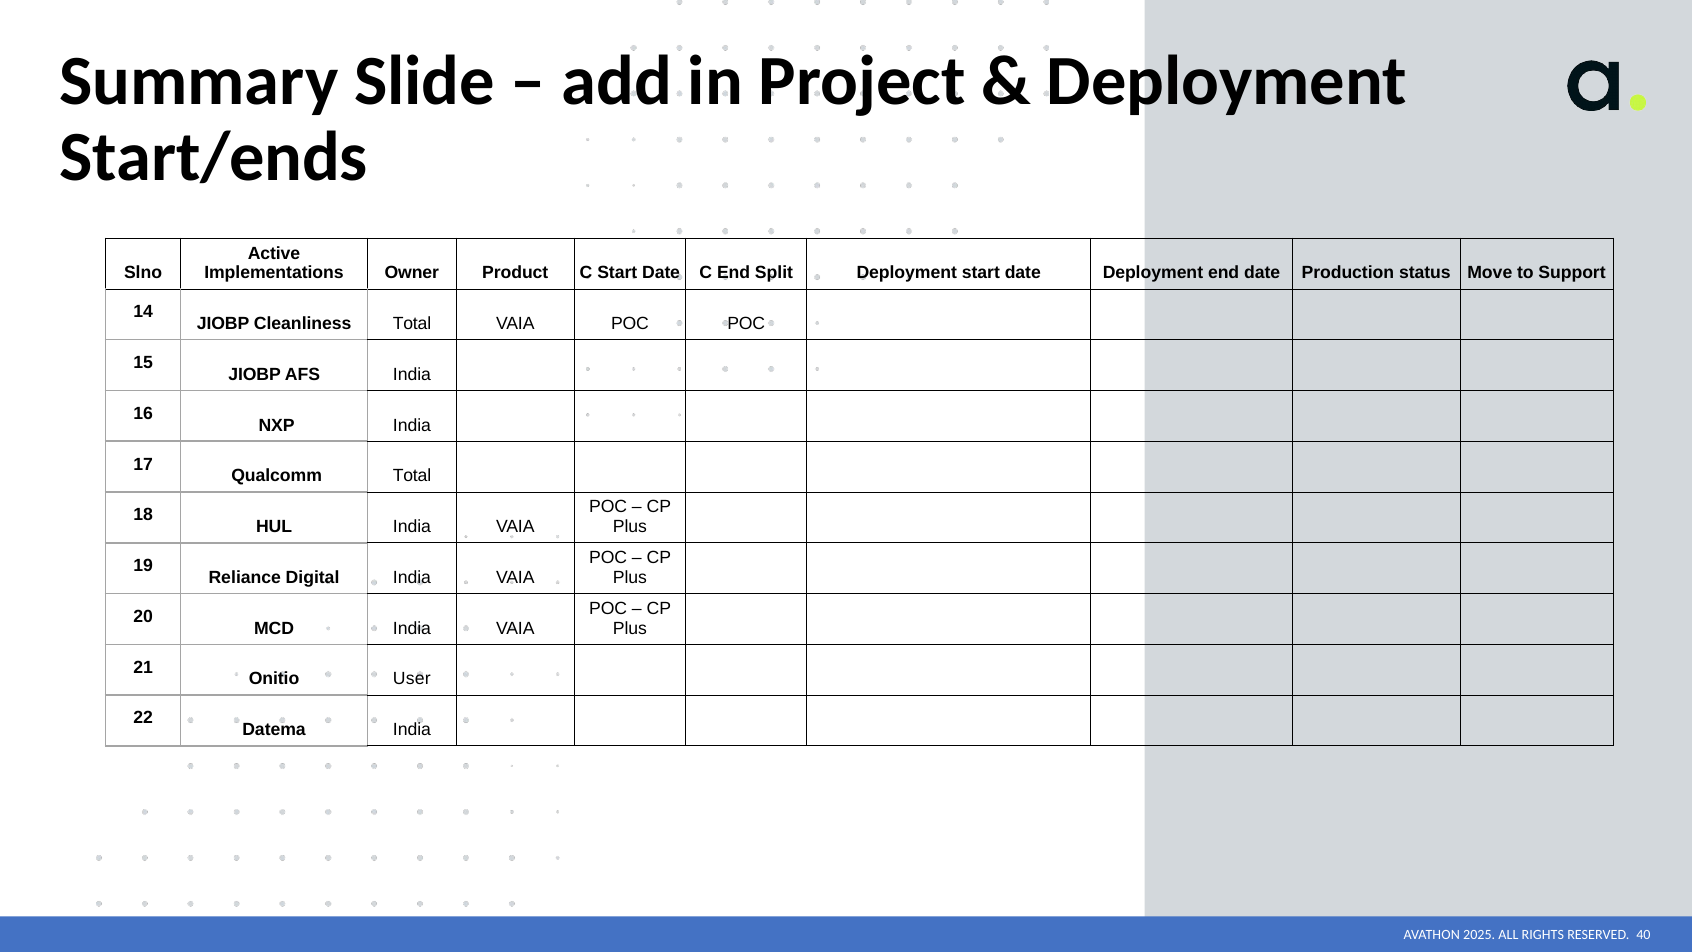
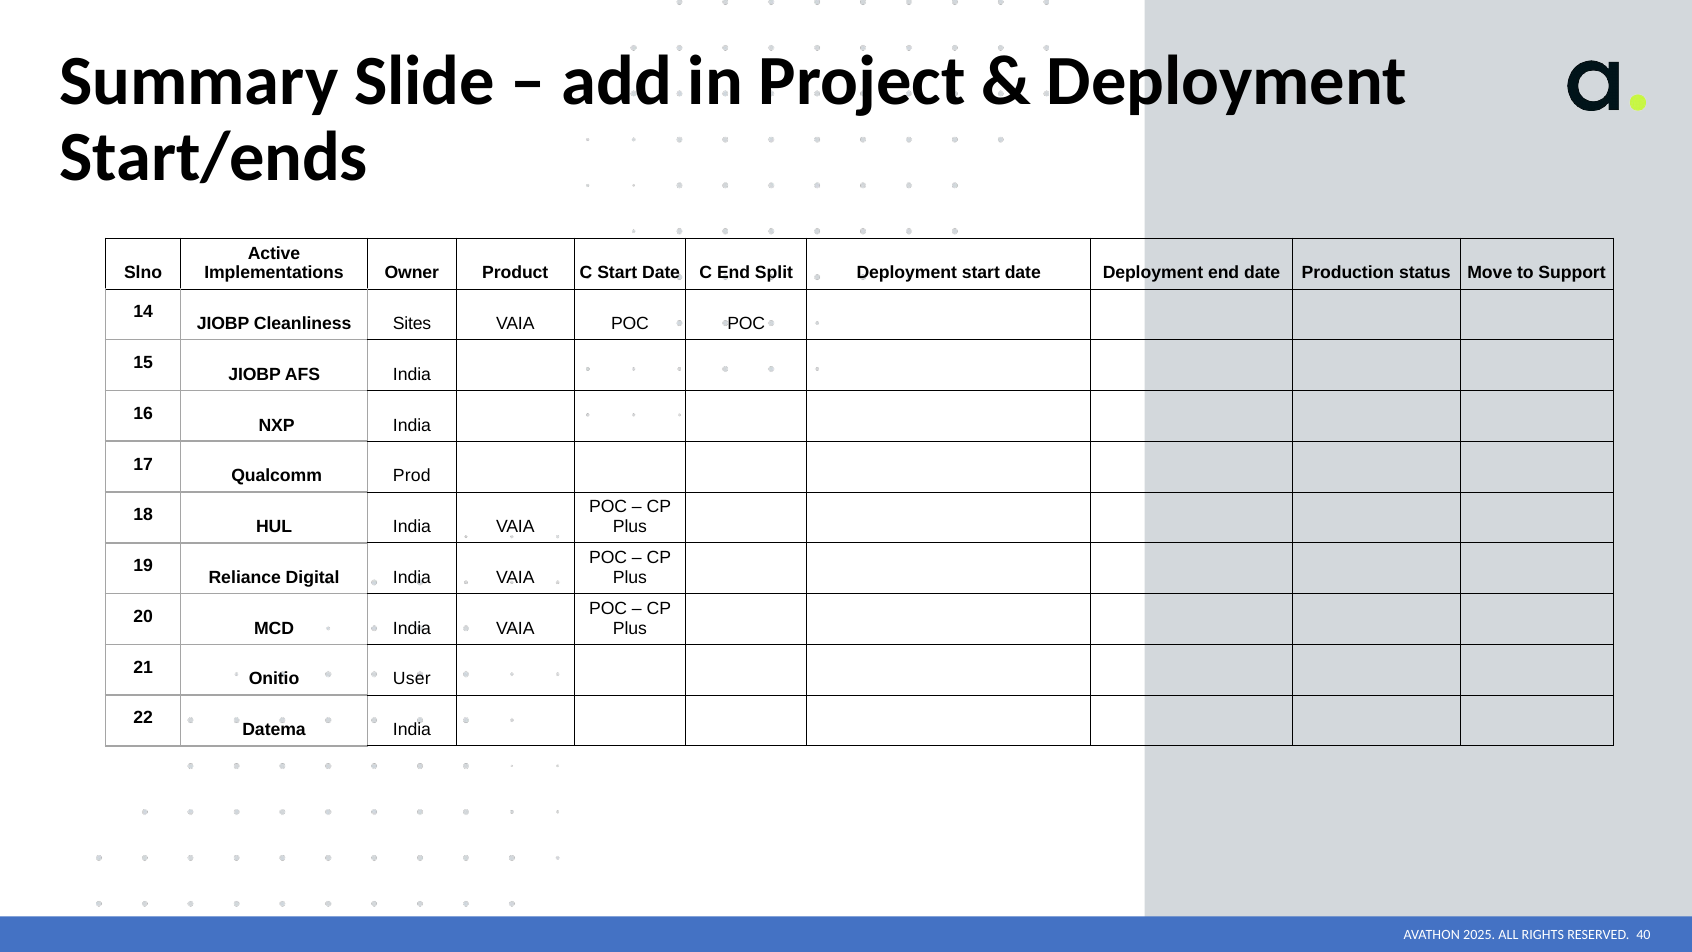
Cleanliness Total: Total -> Sites
Qualcomm Total: Total -> Prod
